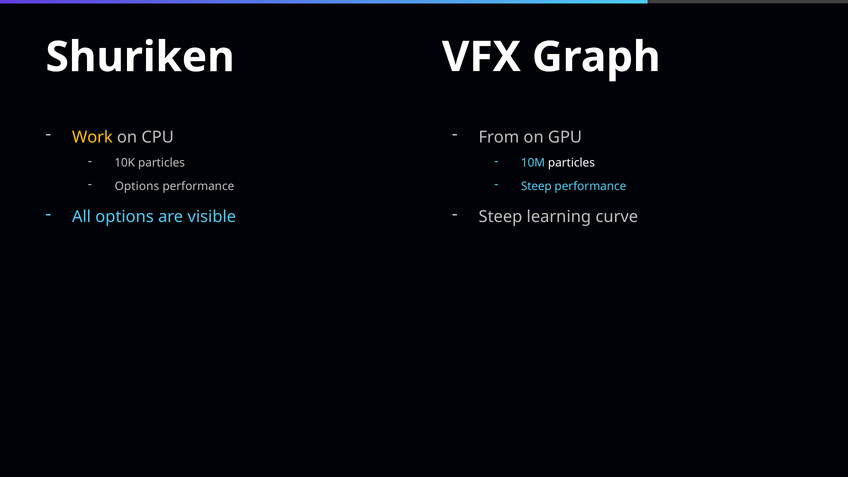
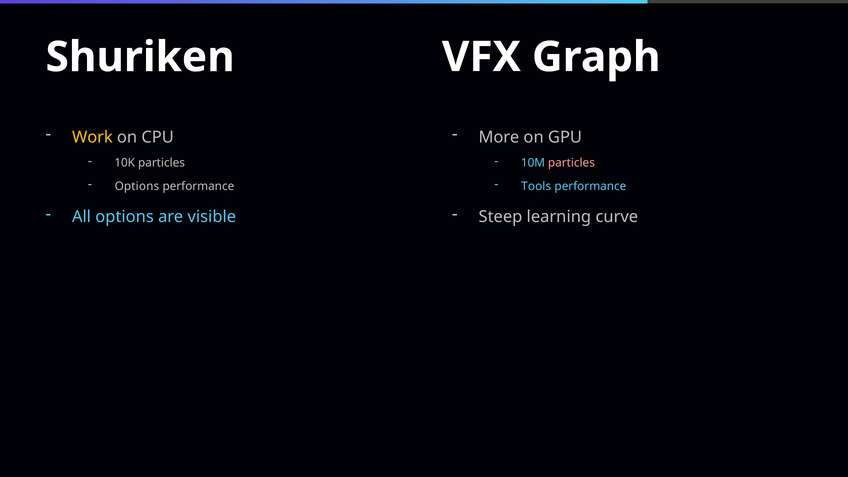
From: From -> More
particles at (571, 163) colour: white -> pink
Steep at (536, 186): Steep -> Tools
